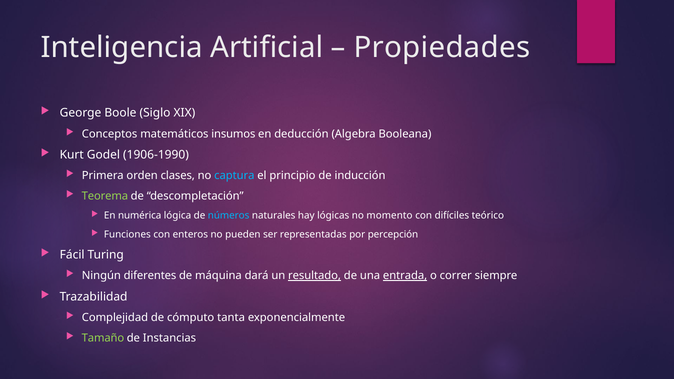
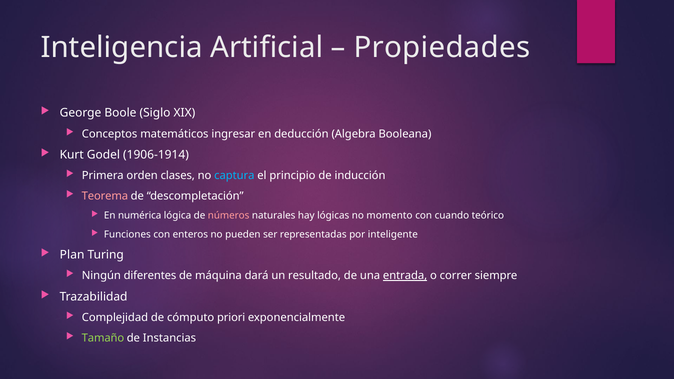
insumos: insumos -> ingresar
1906-1990: 1906-1990 -> 1906-1914
Teorema colour: light green -> pink
números colour: light blue -> pink
difíciles: difíciles -> cuando
percepción: percepción -> inteligente
Fácil: Fácil -> Plan
resultado underline: present -> none
tanta: tanta -> priori
